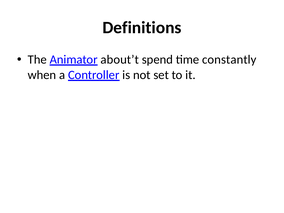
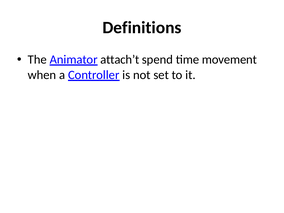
about’t: about’t -> attach’t
constantly: constantly -> movement
